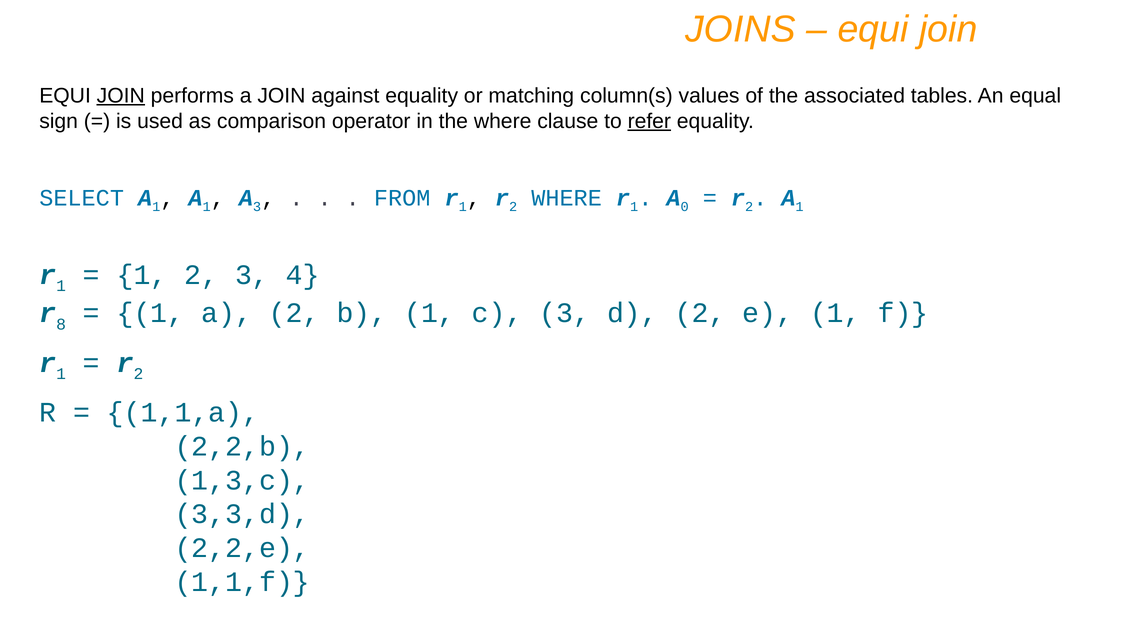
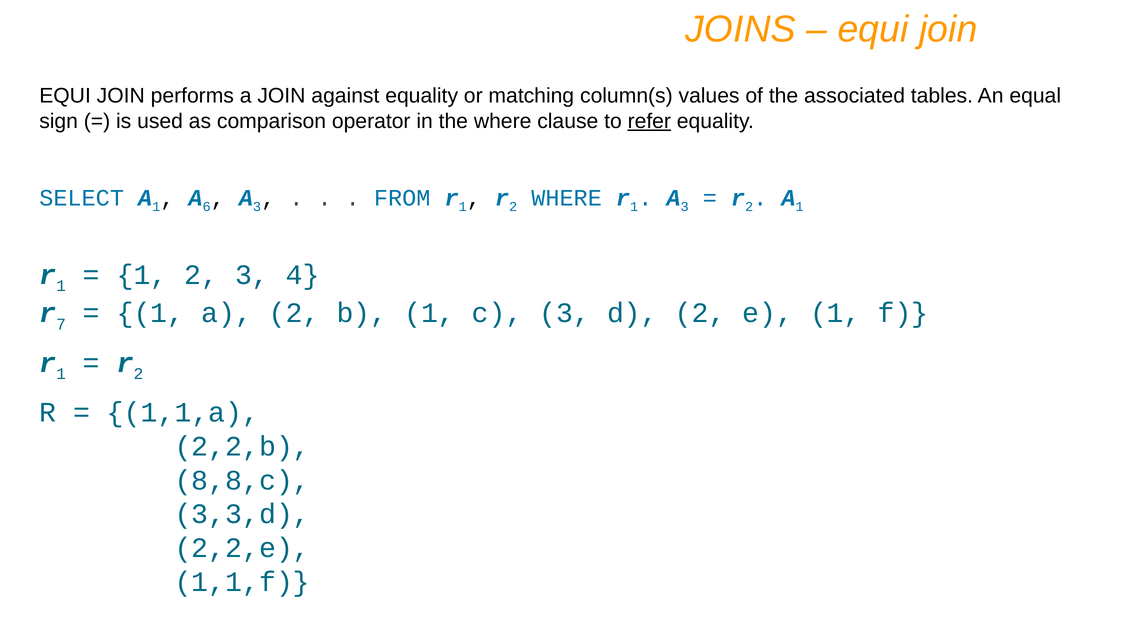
JOIN at (121, 96) underline: present -> none
1 at (207, 207): 1 -> 6
0 at (685, 207): 0 -> 3
8: 8 -> 7
1,3,c: 1,3,c -> 8,8,c
